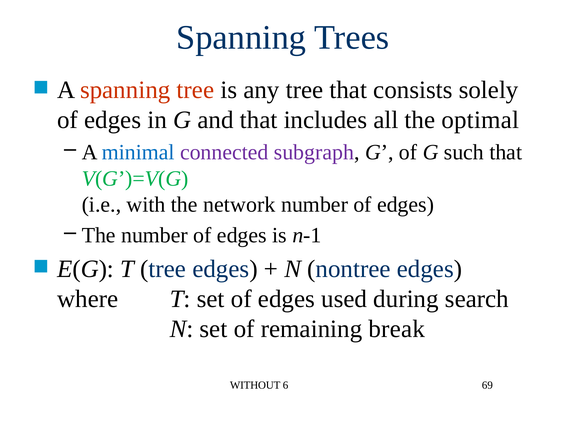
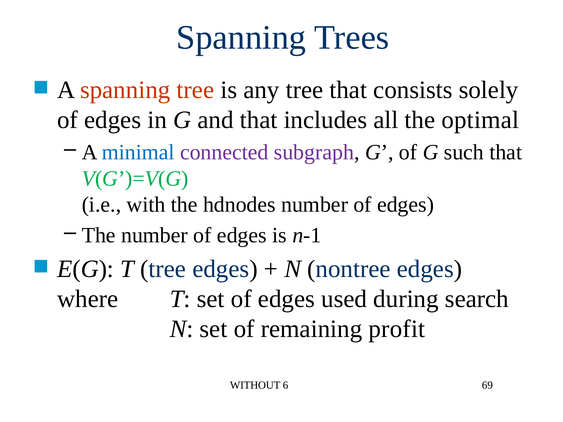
network: network -> hdnodes
break: break -> profit
